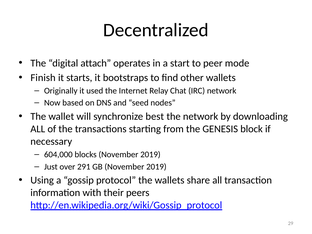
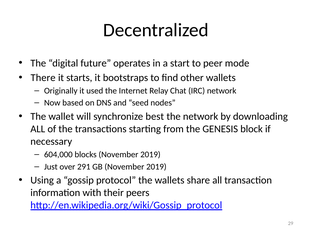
attach: attach -> future
Finish: Finish -> There
